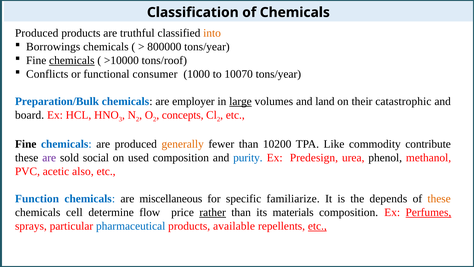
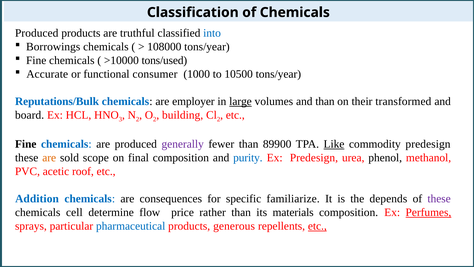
into colour: orange -> blue
800000: 800000 -> 108000
chemicals at (72, 60) underline: present -> none
tons/roof: tons/roof -> tons/used
Conflicts: Conflicts -> Accurate
10070: 10070 -> 10500
Preparation/Bulk: Preparation/Bulk -> Reputations/Bulk
and land: land -> than
catastrophic: catastrophic -> transformed
concepts: concepts -> building
generally colour: orange -> purple
10200: 10200 -> 89900
Like underline: none -> present
commodity contribute: contribute -> predesign
are at (49, 158) colour: purple -> orange
social: social -> scope
used: used -> final
also: also -> roof
Function: Function -> Addition
miscellaneous: miscellaneous -> consequences
these at (439, 198) colour: orange -> purple
rather underline: present -> none
available: available -> generous
